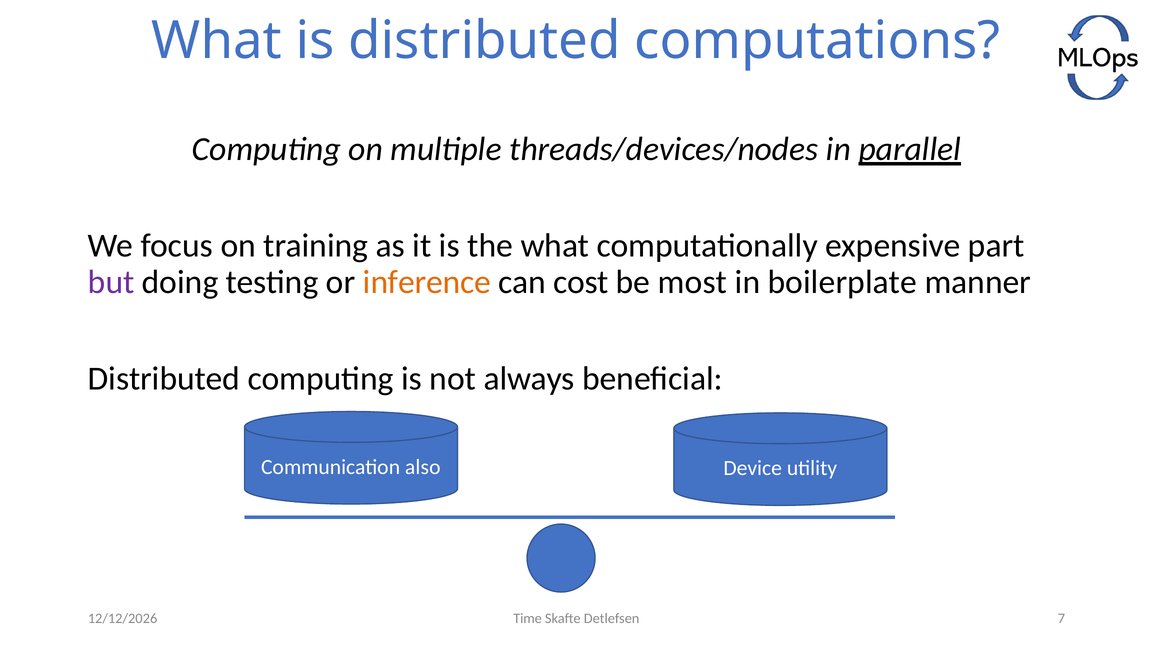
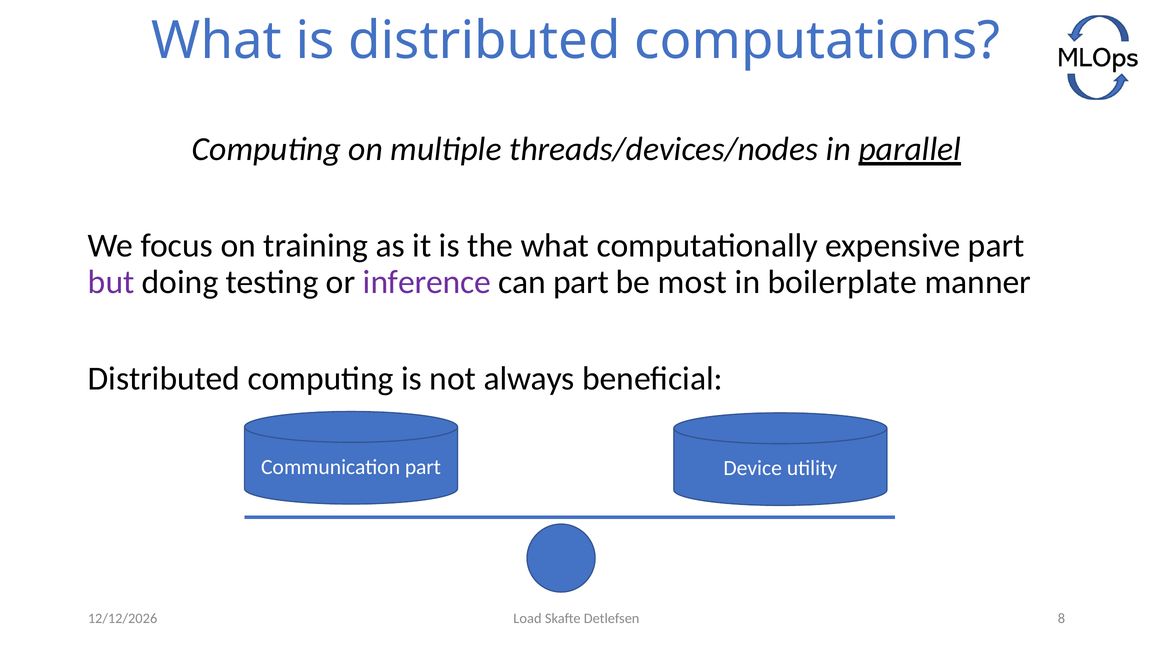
inference colour: orange -> purple
can cost: cost -> part
Communication also: also -> part
Time: Time -> Load
7: 7 -> 8
